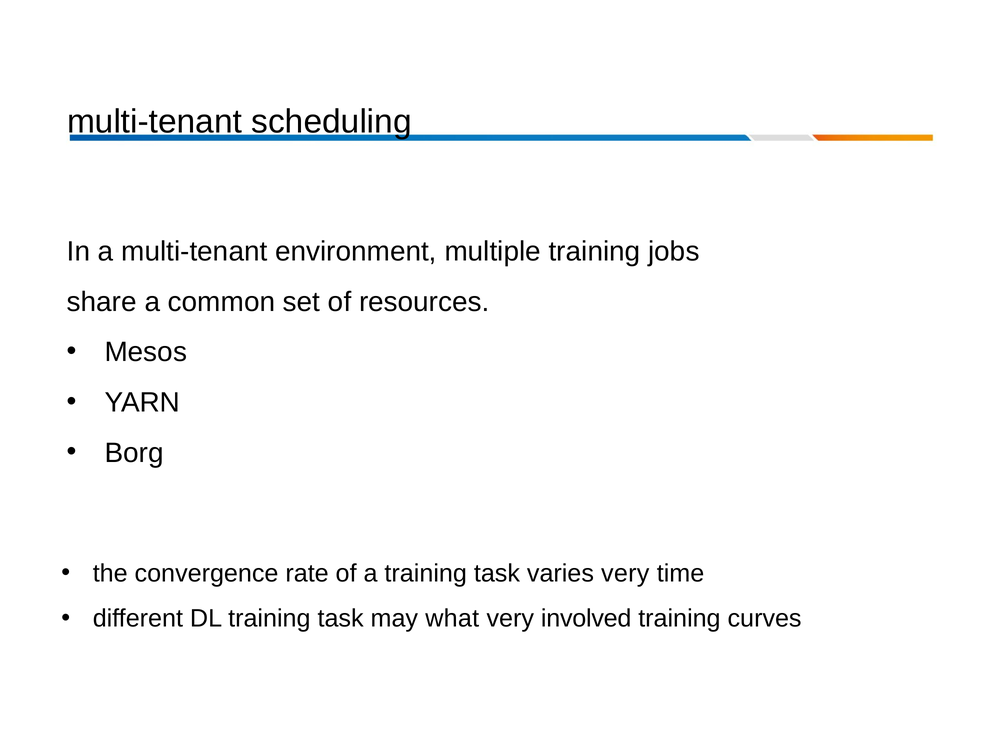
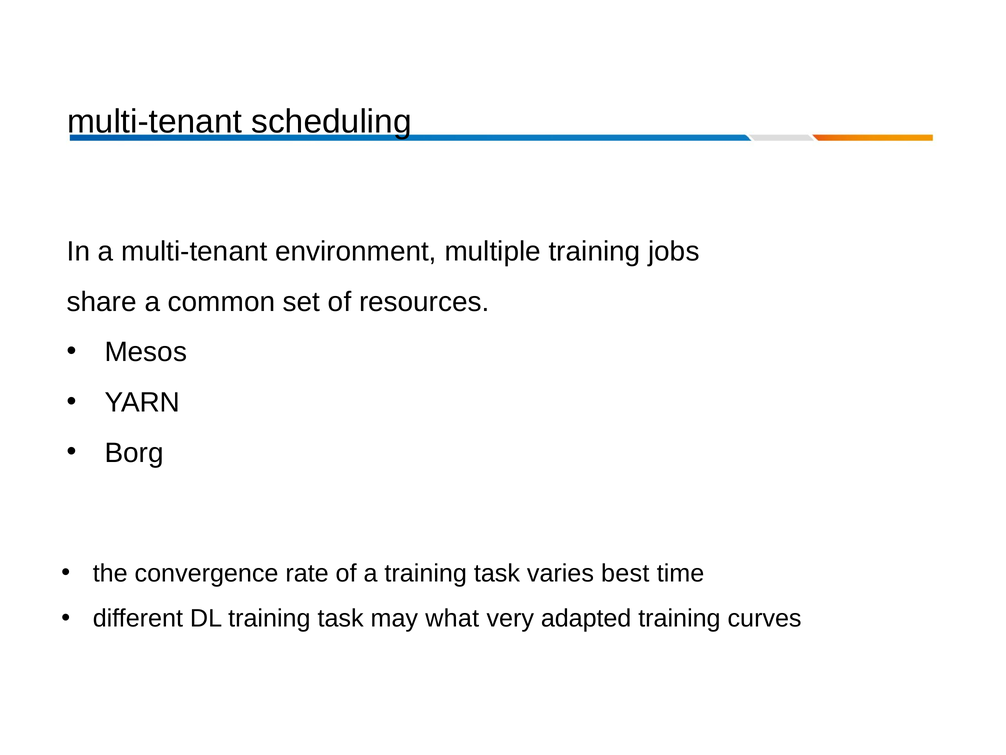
varies very: very -> best
involved: involved -> adapted
